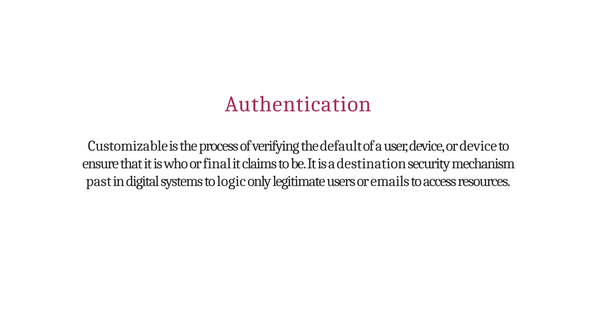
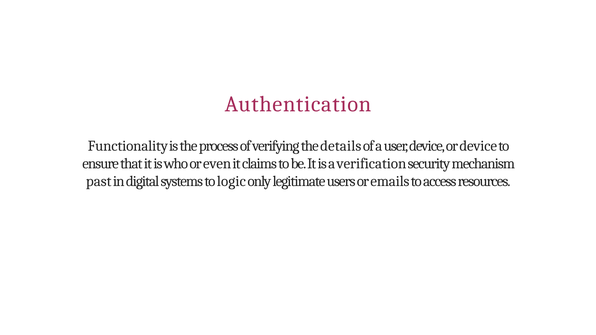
Customizable: Customizable -> Functionality
default: default -> details
final: final -> even
destination: destination -> verification
